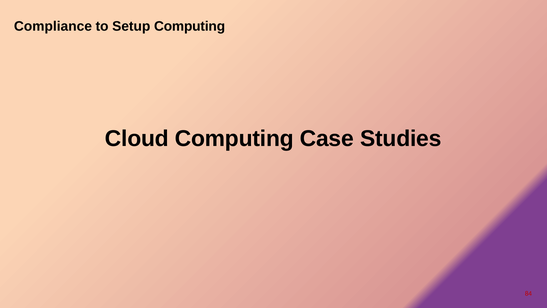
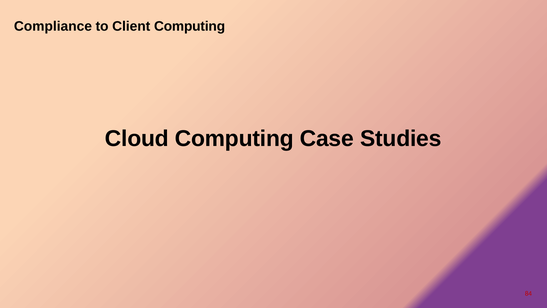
Setup: Setup -> Client
